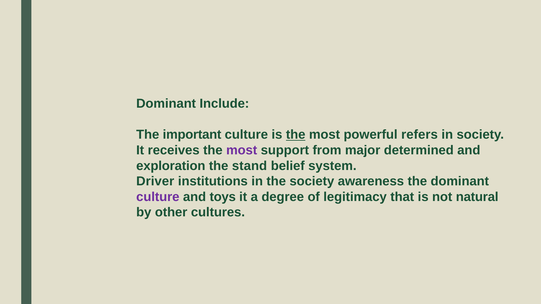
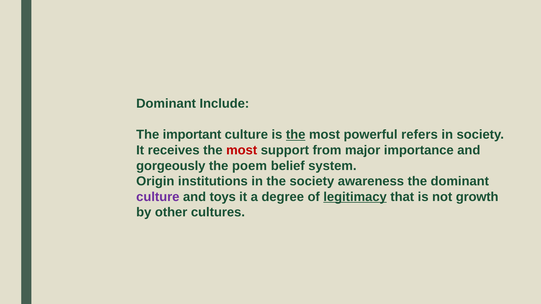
most at (242, 150) colour: purple -> red
determined: determined -> importance
exploration: exploration -> gorgeously
stand: stand -> poem
Driver: Driver -> Origin
legitimacy underline: none -> present
natural: natural -> growth
